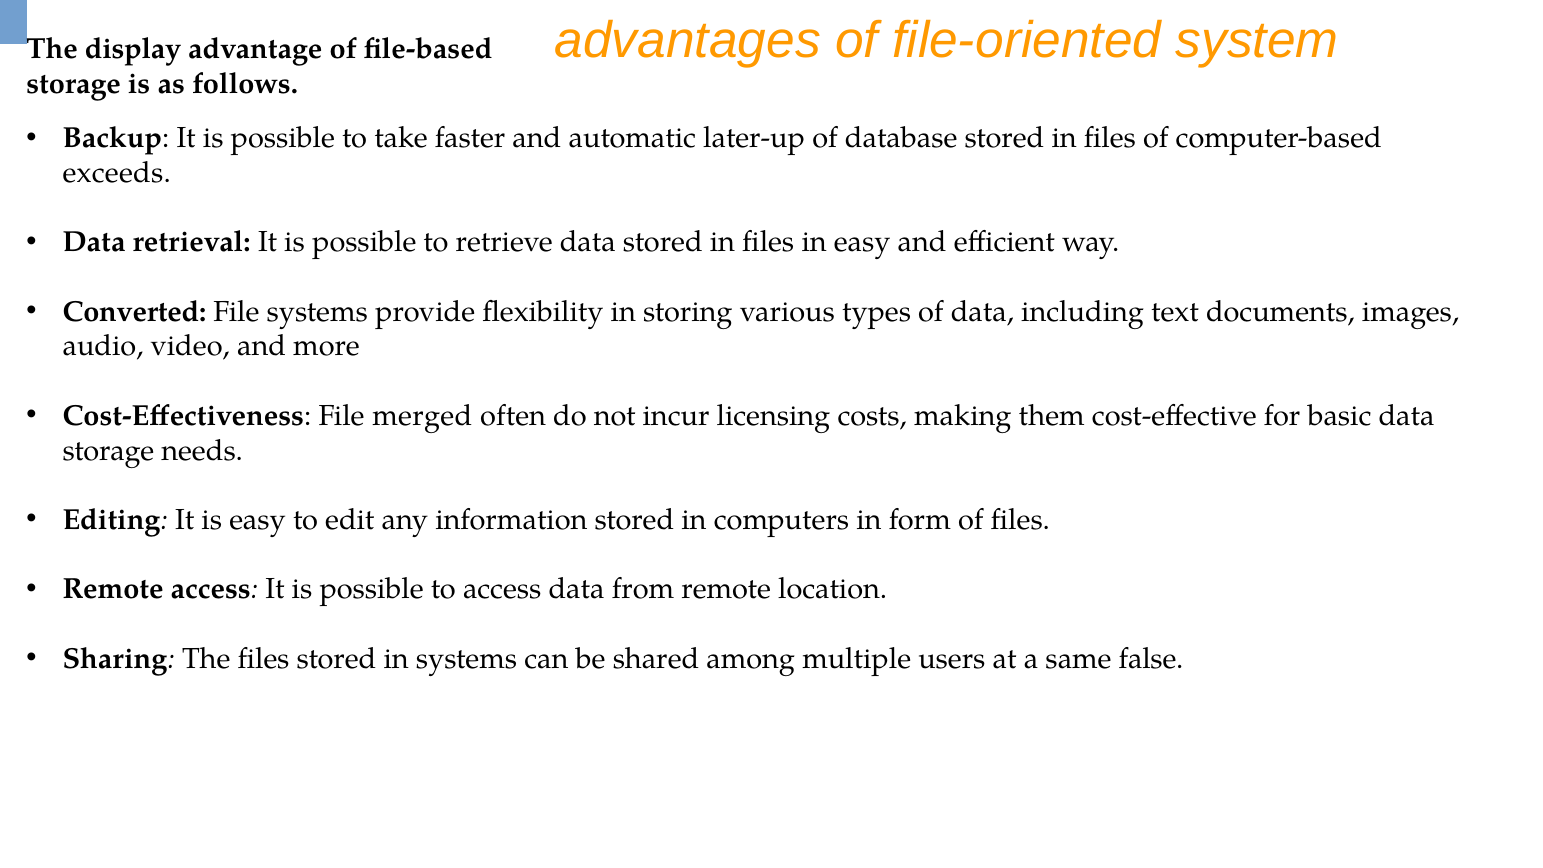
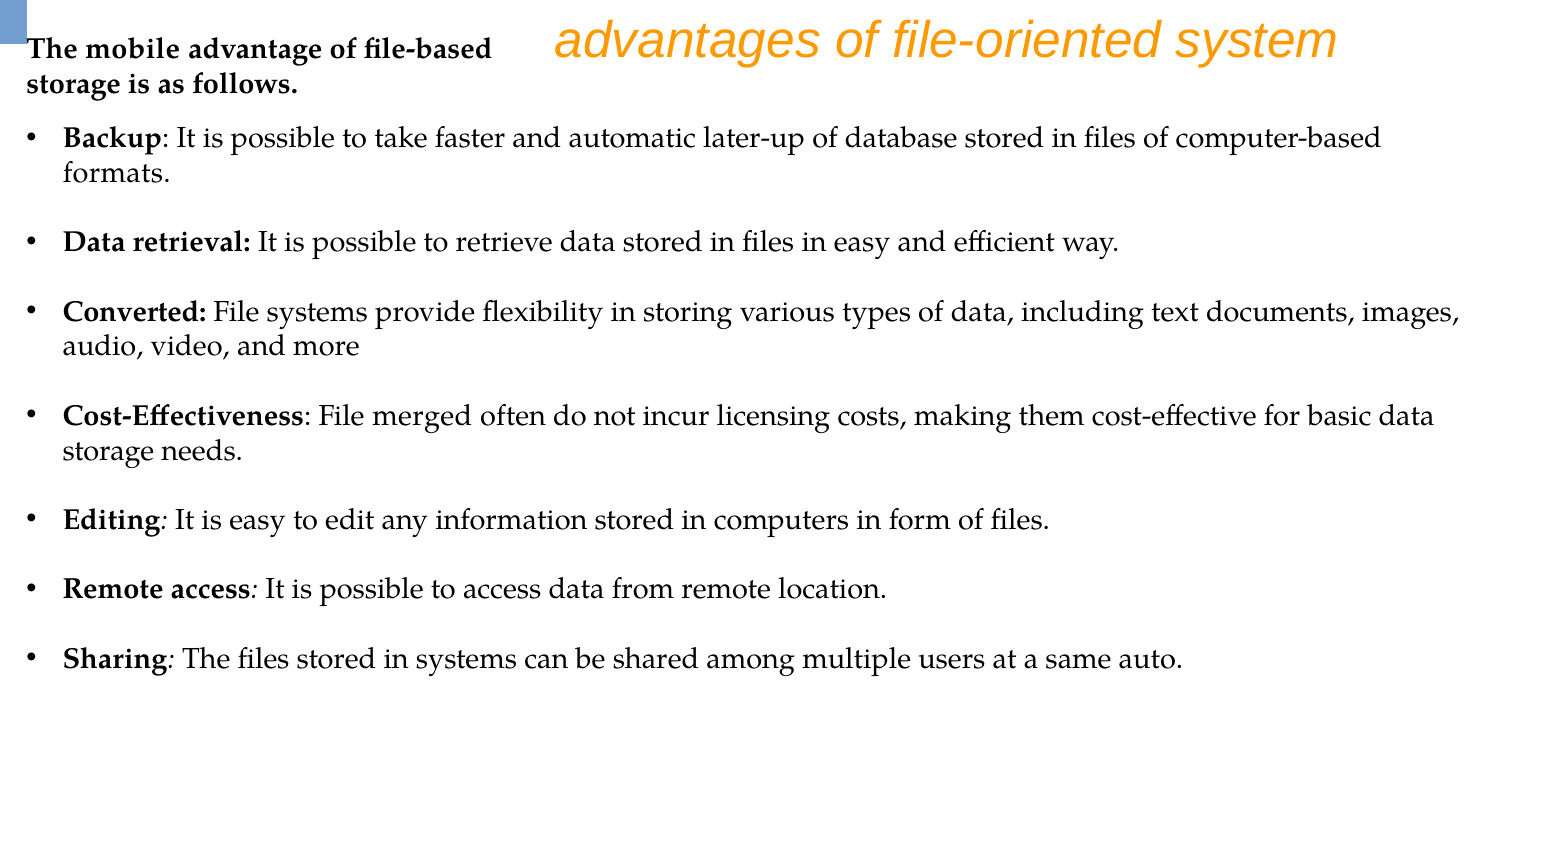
display: display -> mobile
exceeds: exceeds -> formats
false: false -> auto
